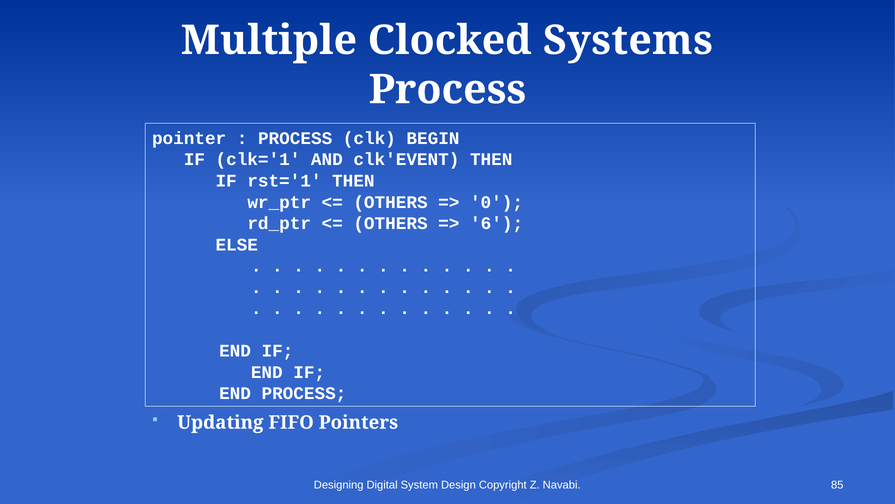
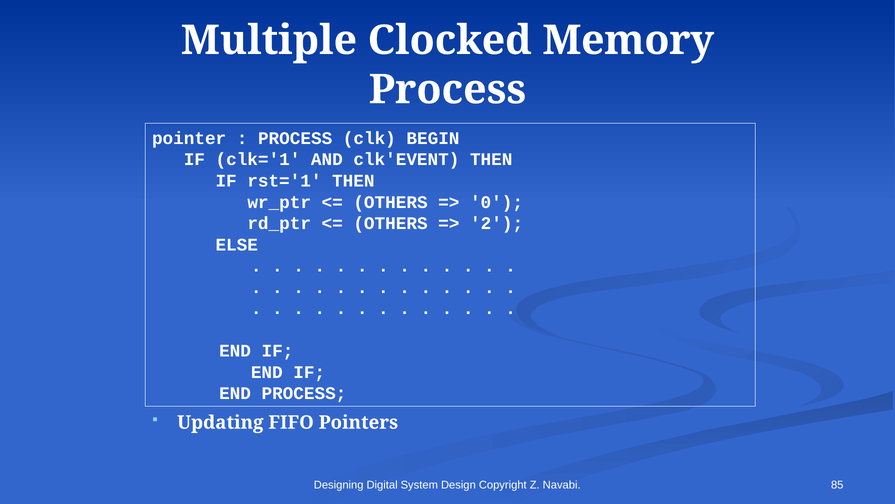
Systems: Systems -> Memory
6: 6 -> 2
